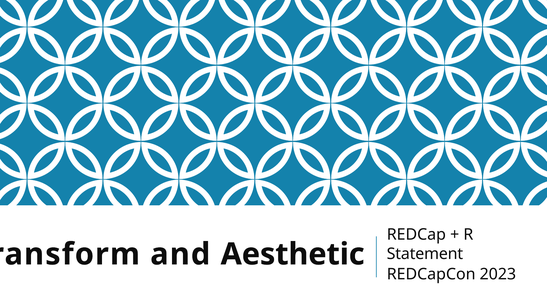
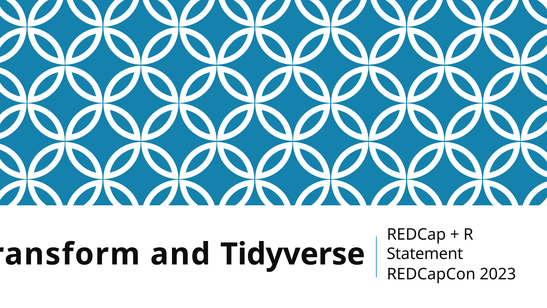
Aesthetic: Aesthetic -> Tidyverse
